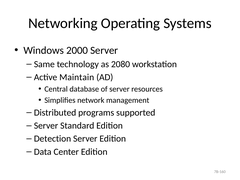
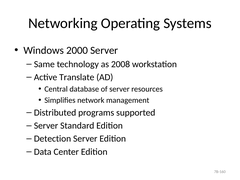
2080: 2080 -> 2008
Maintain: Maintain -> Translate
